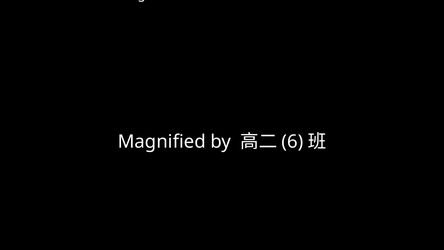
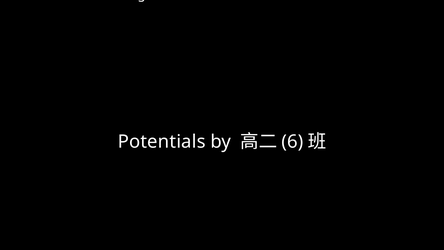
Magnified: Magnified -> Potentials
